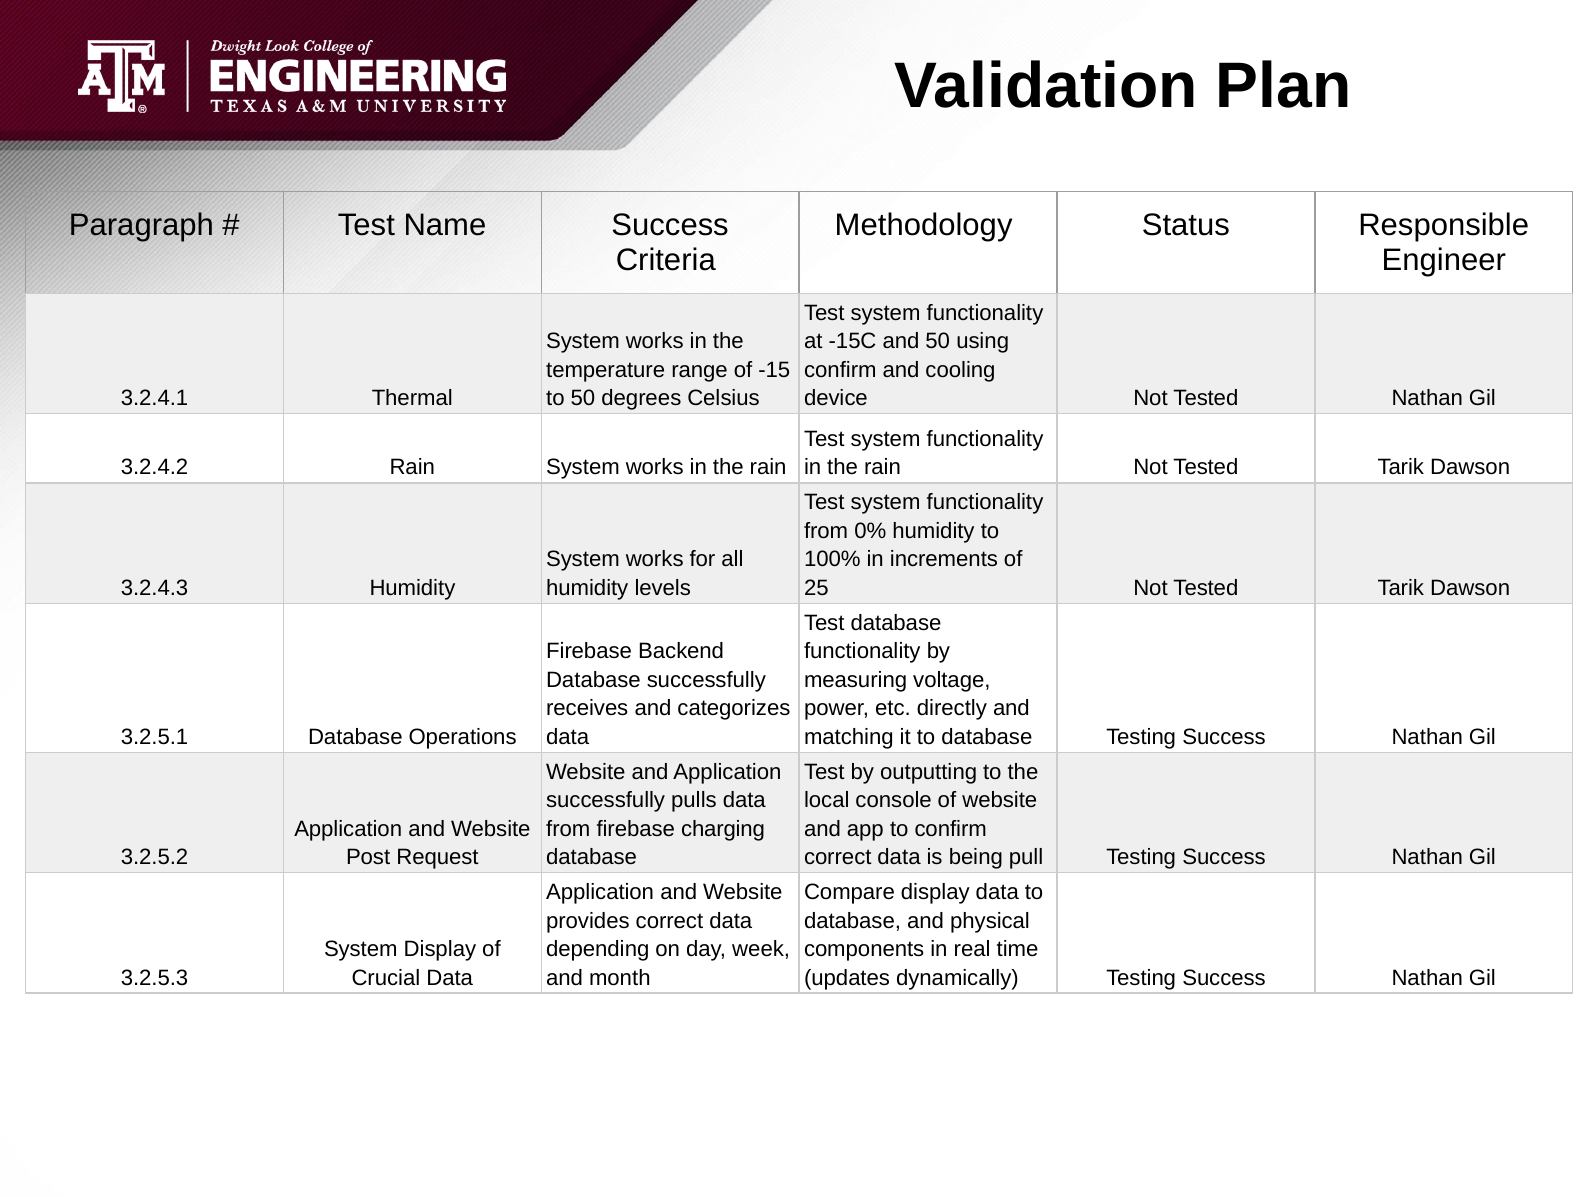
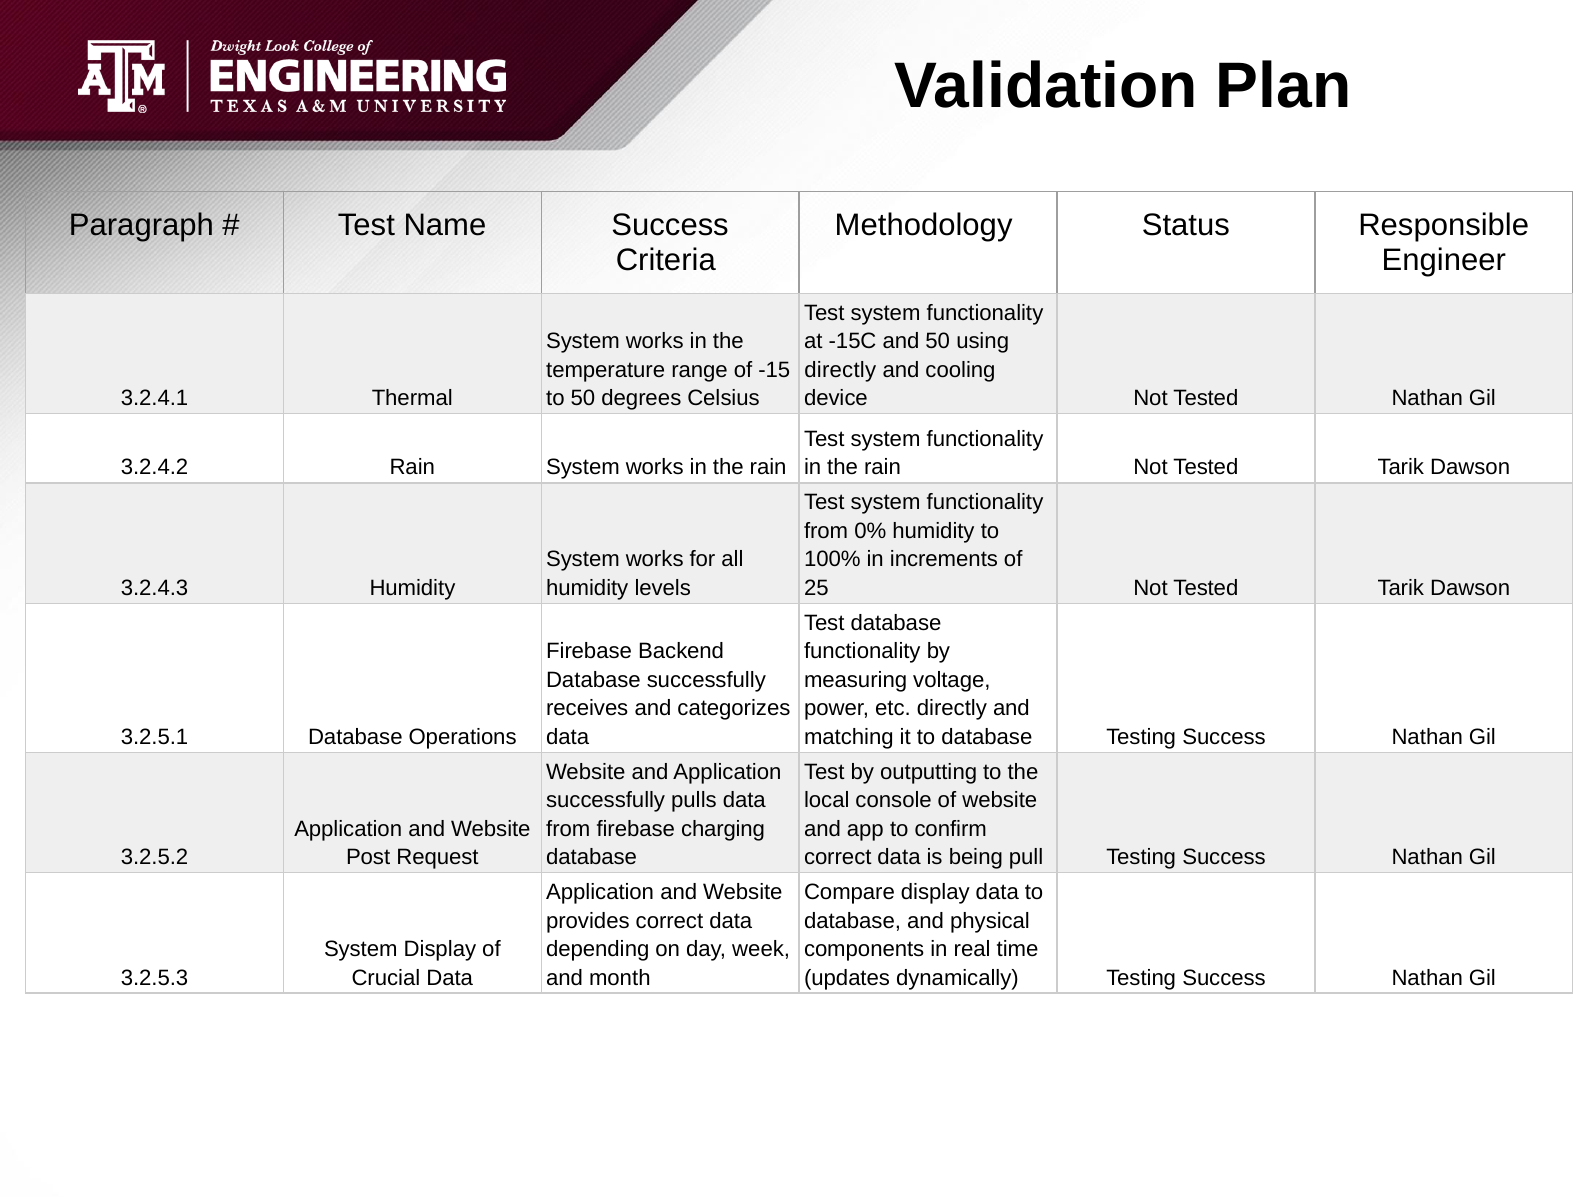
confirm at (840, 370): confirm -> directly
